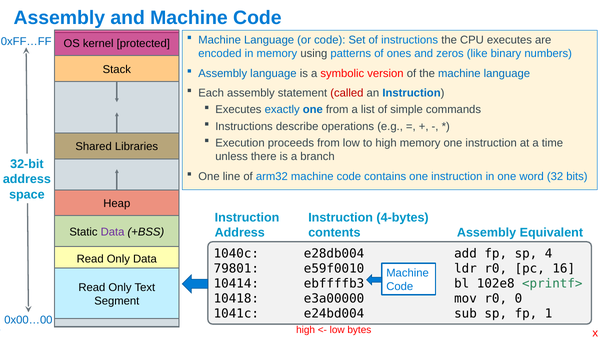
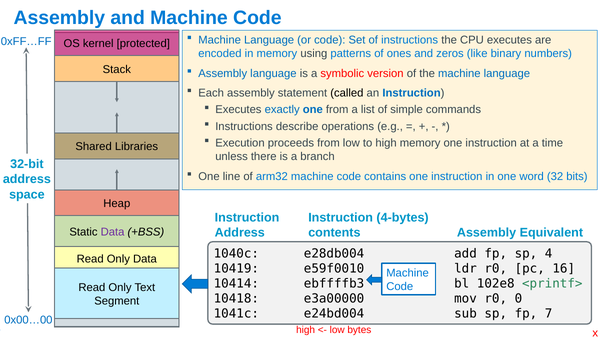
called colour: red -> black
79801: 79801 -> 10419
1: 1 -> 7
